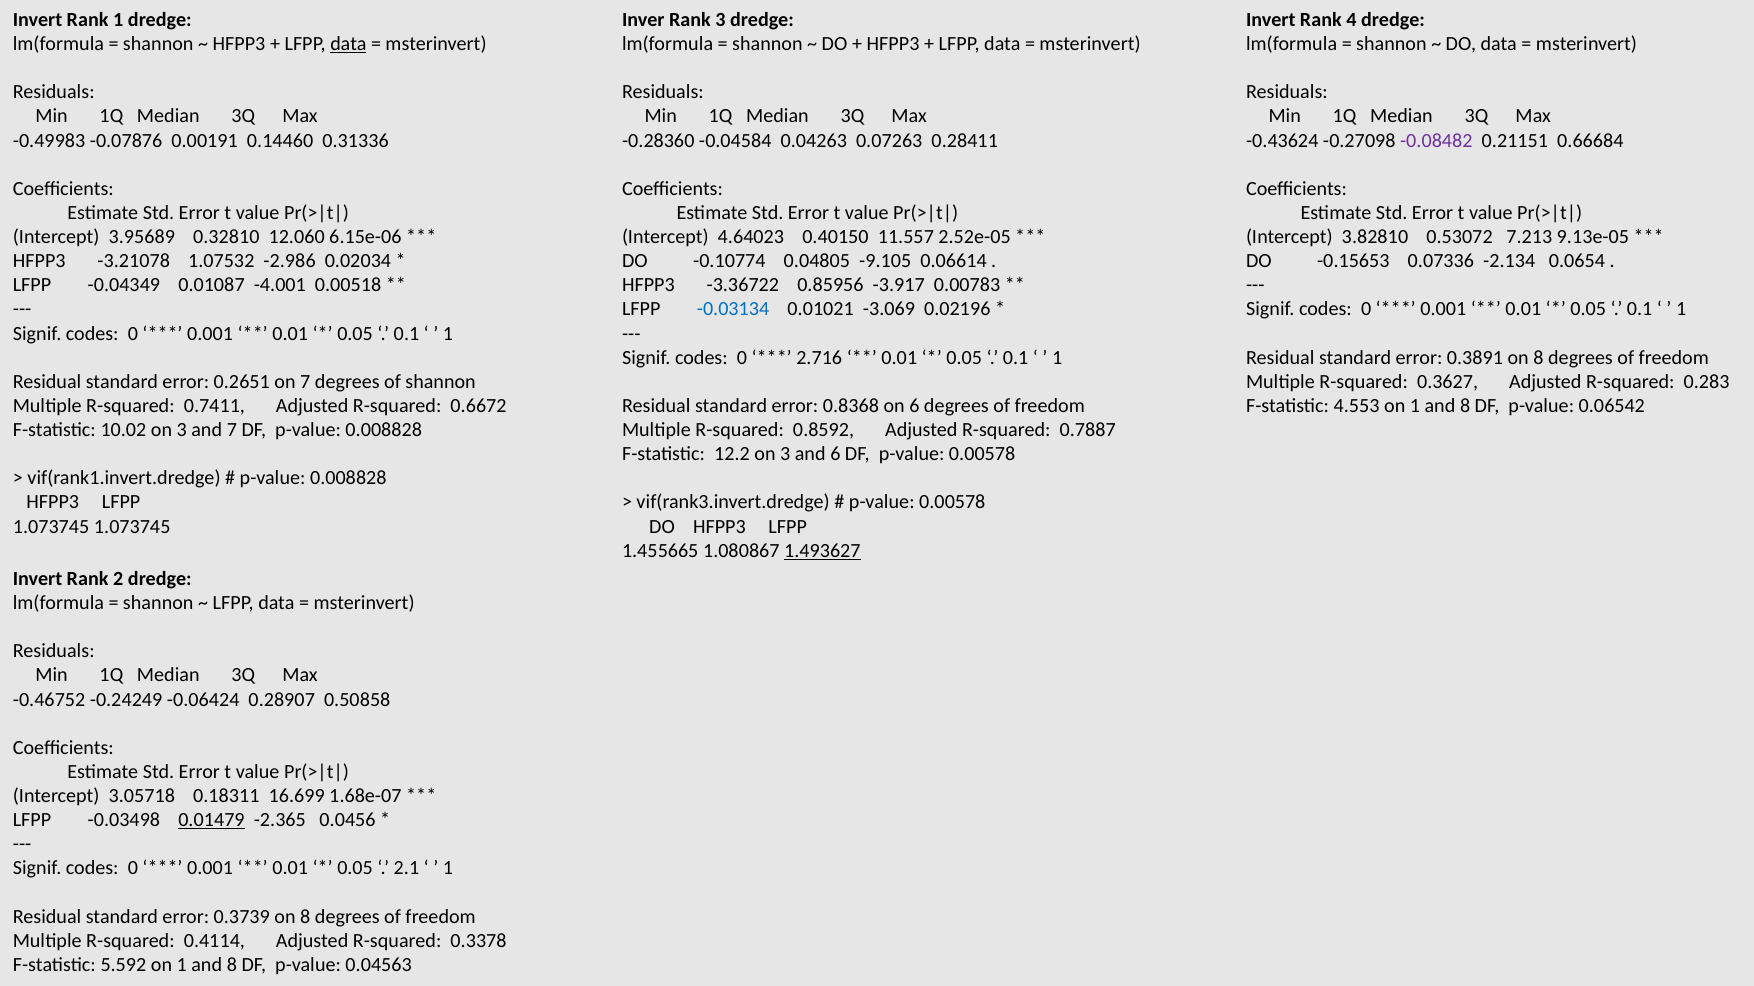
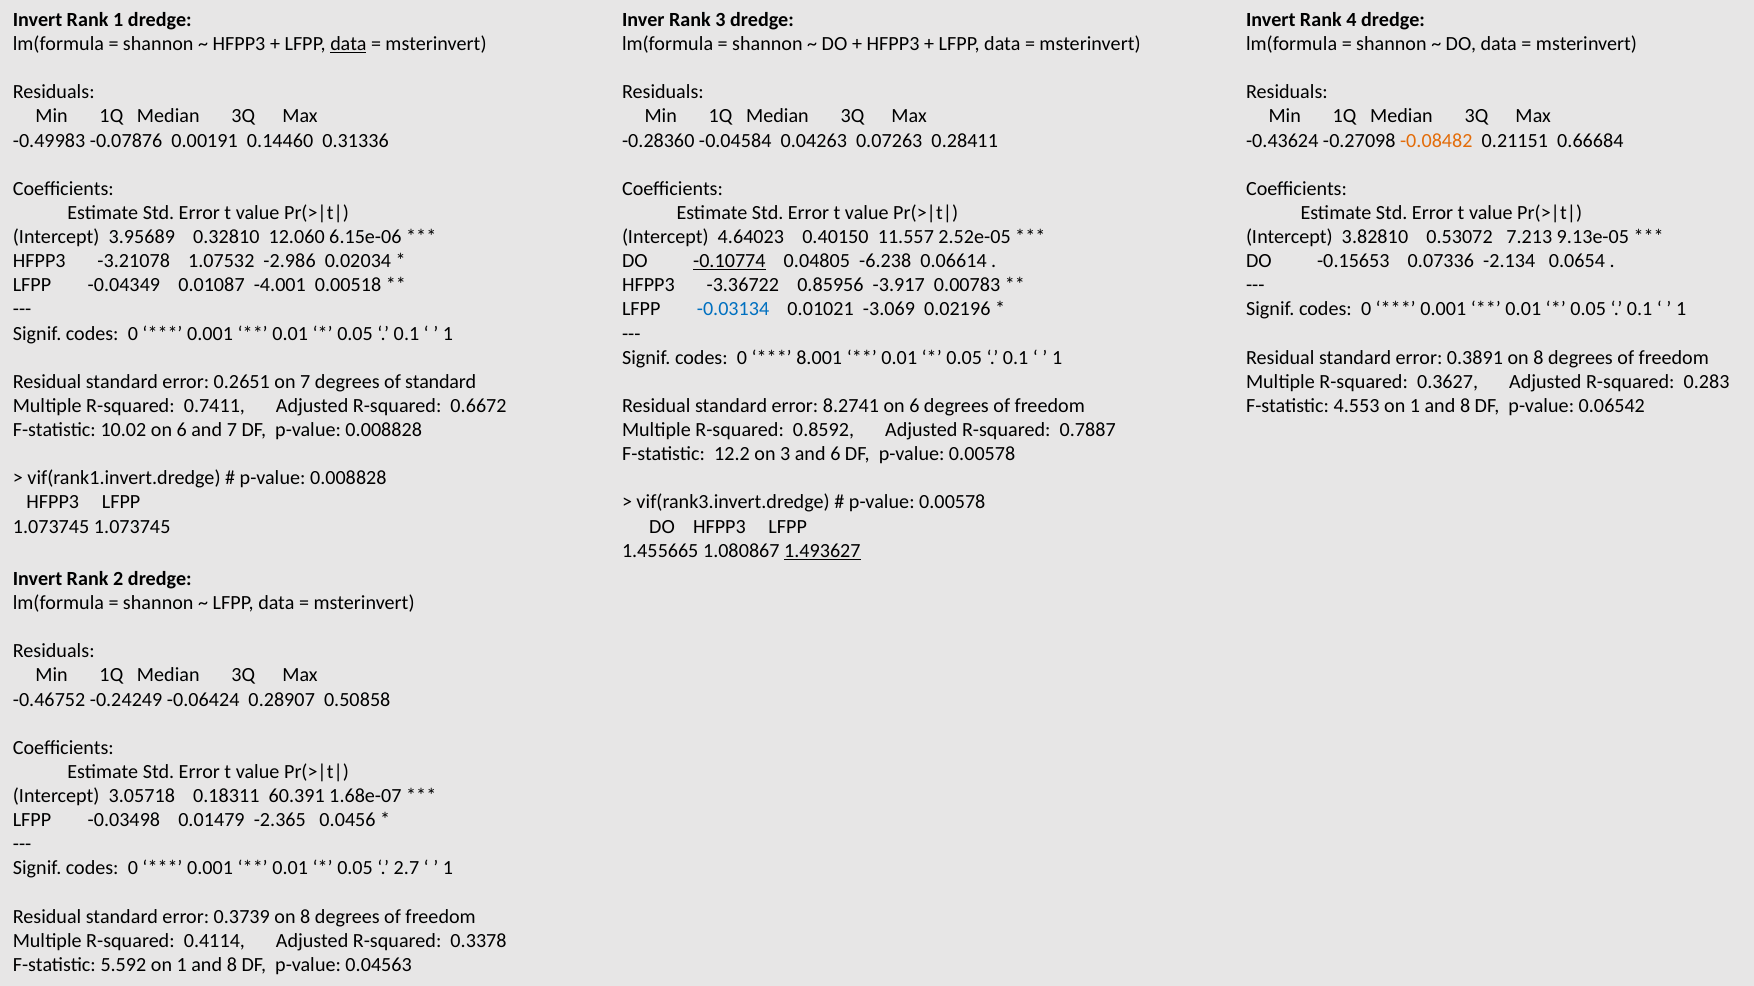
-0.08482 colour: purple -> orange
-0.10774 underline: none -> present
-9.105: -9.105 -> -6.238
2.716: 2.716 -> 8.001
of shannon: shannon -> standard
0.8368: 0.8368 -> 8.2741
10.02 on 3: 3 -> 6
16.699: 16.699 -> 60.391
0.01479 underline: present -> none
2.1: 2.1 -> 2.7
